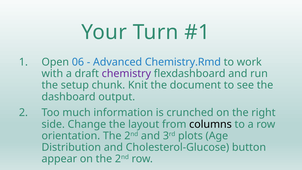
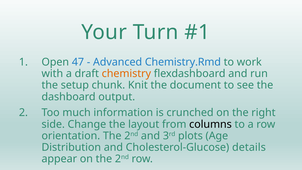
06: 06 -> 47
chemistry colour: purple -> orange
button: button -> details
